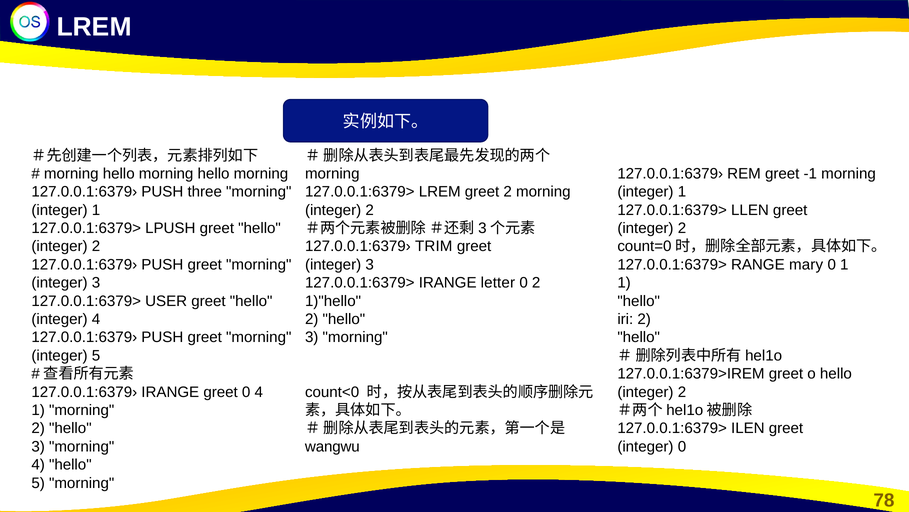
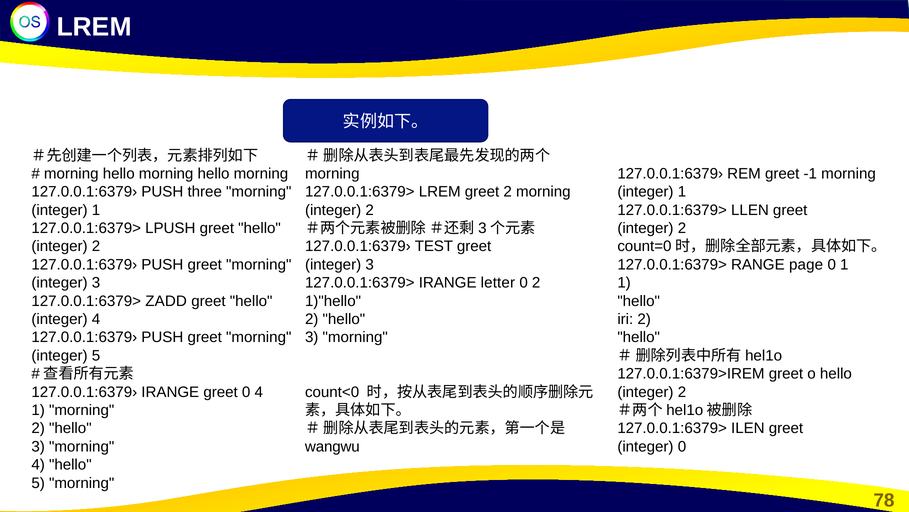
TRIM: TRIM -> TEST
mary: mary -> page
USER: USER -> ZADD
